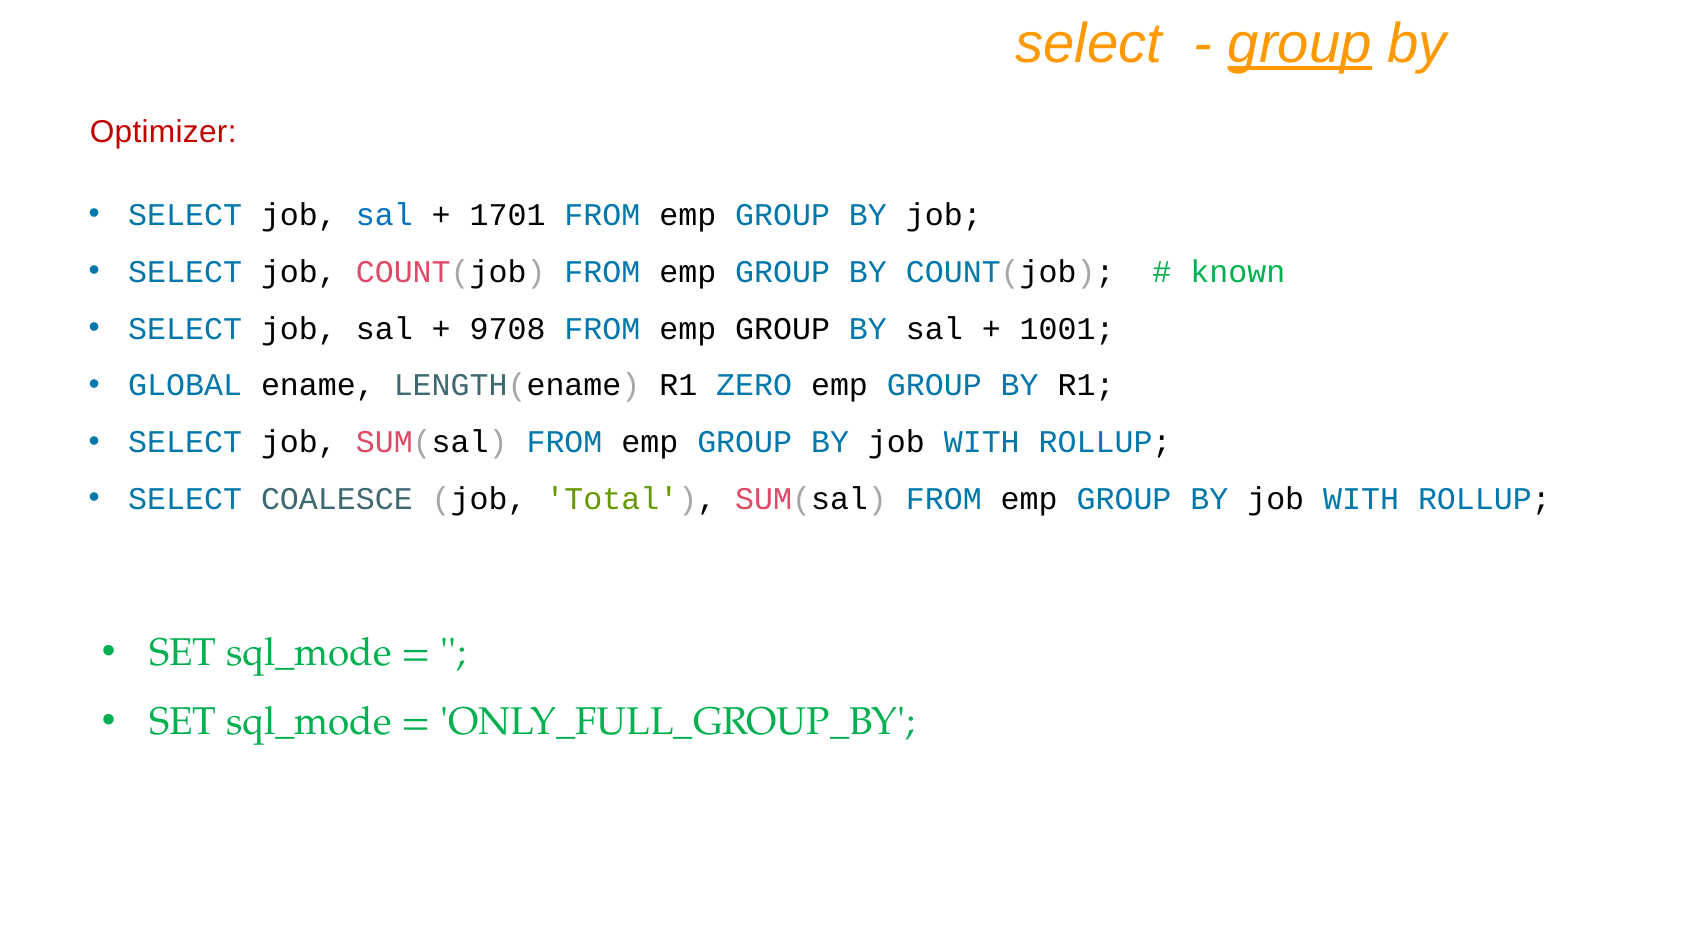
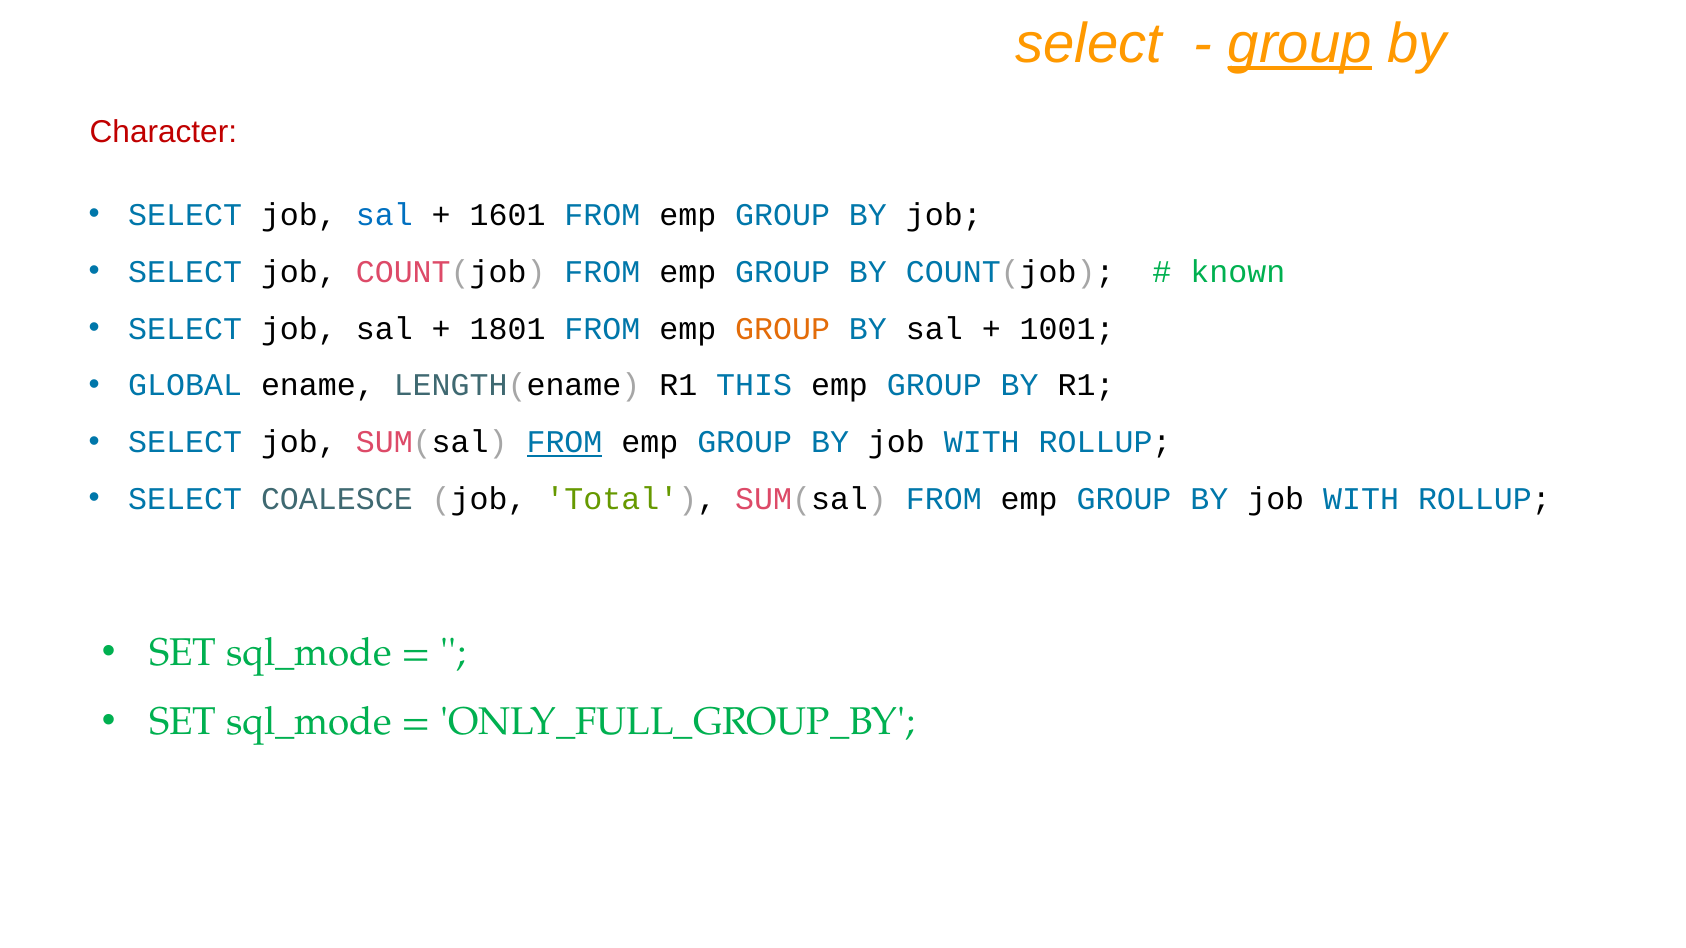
Optimizer: Optimizer -> Character
1701: 1701 -> 1601
9708: 9708 -> 1801
GROUP at (783, 329) colour: black -> orange
ZERO: ZERO -> THIS
FROM at (564, 443) underline: none -> present
